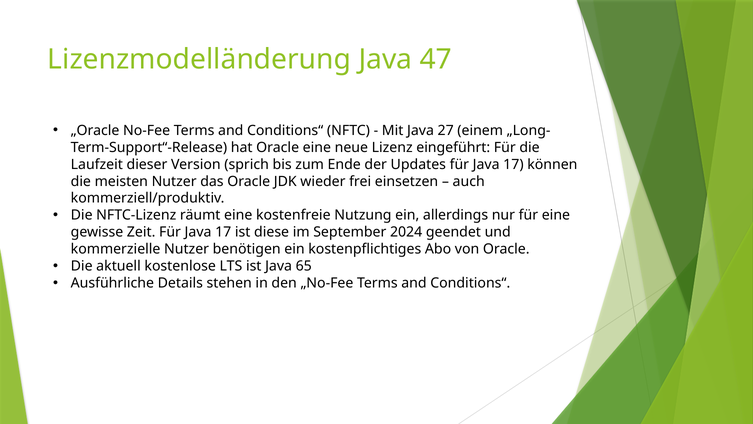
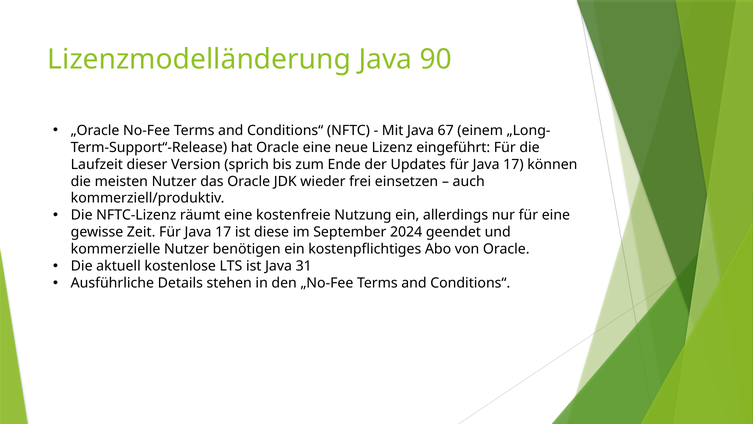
47: 47 -> 90
27: 27 -> 67
65: 65 -> 31
